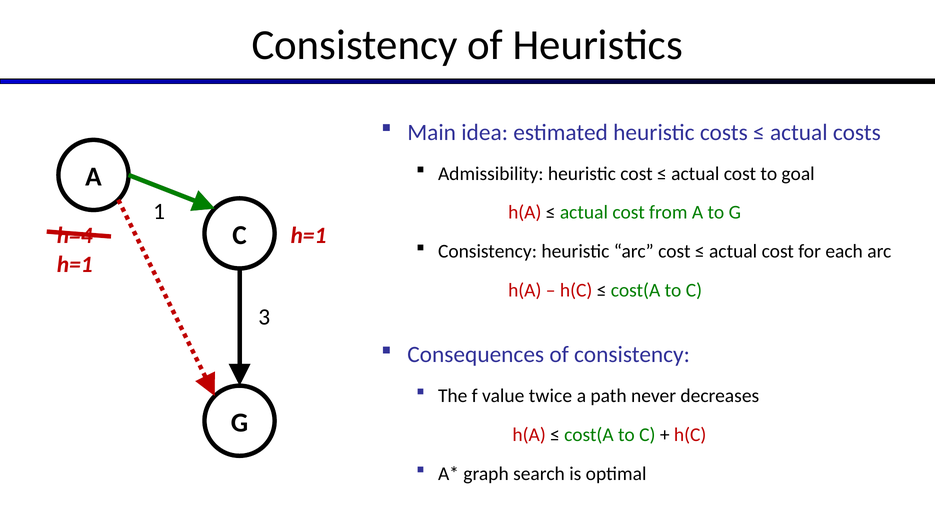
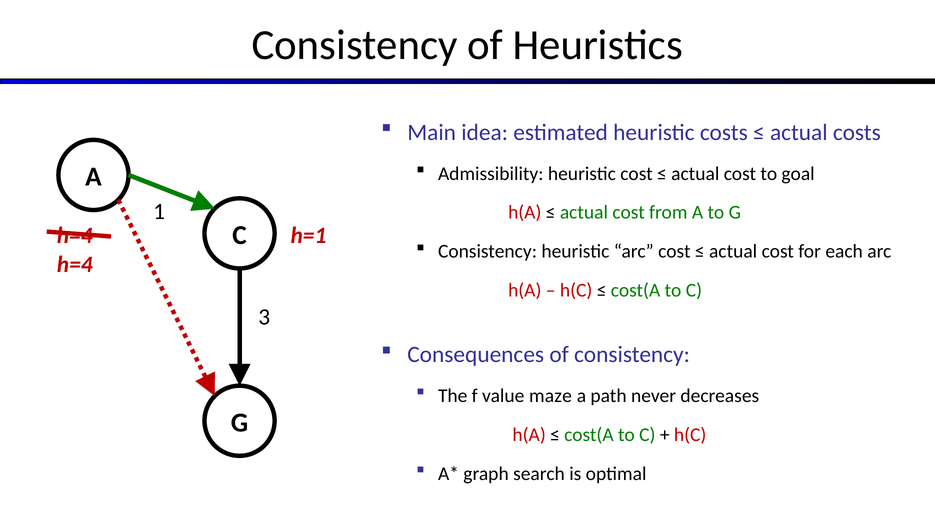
h=1 at (75, 265): h=1 -> h=4
twice: twice -> maze
